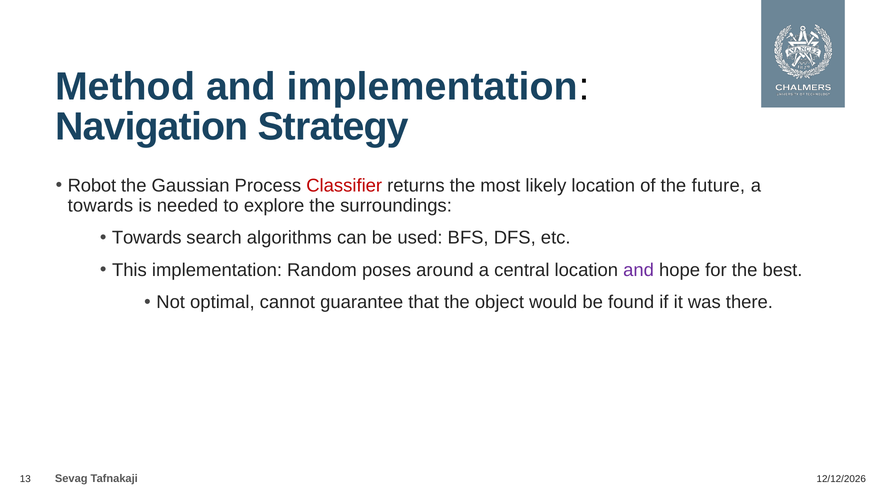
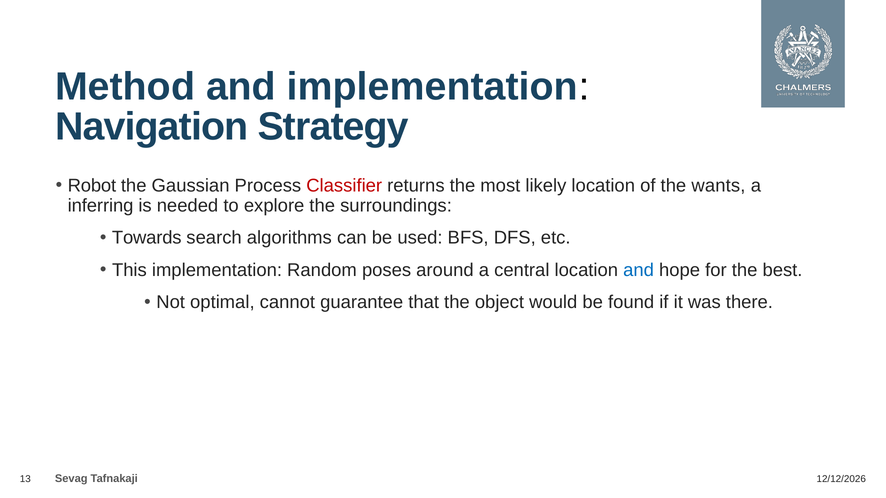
future: future -> wants
towards at (100, 206): towards -> inferring
and at (639, 270) colour: purple -> blue
